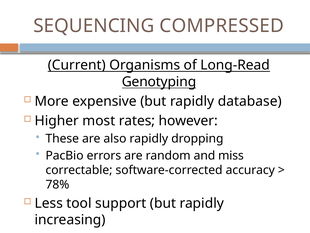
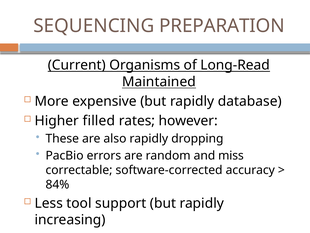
COMPRESSED: COMPRESSED -> PREPARATION
Genotyping: Genotyping -> Maintained
most: most -> filled
78%: 78% -> 84%
